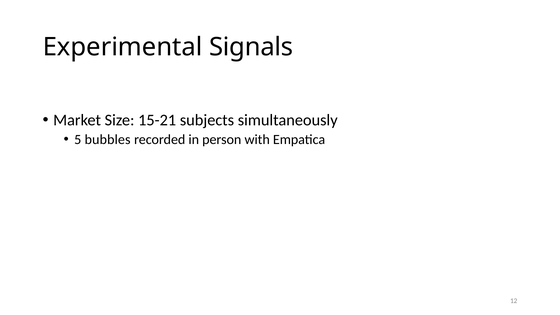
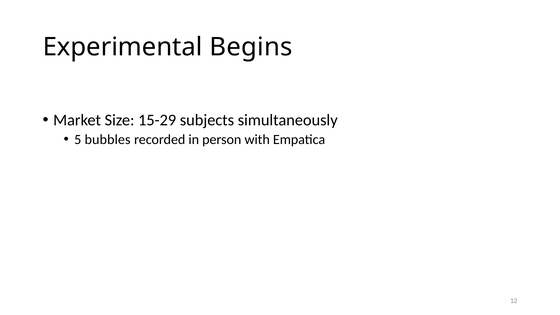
Signals: Signals -> Begins
15-21: 15-21 -> 15-29
